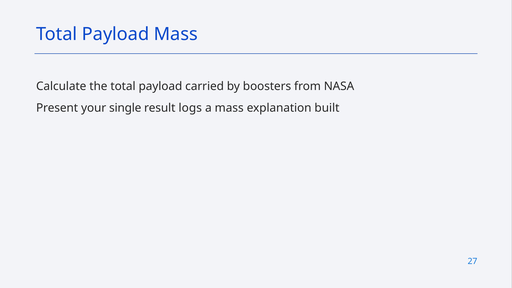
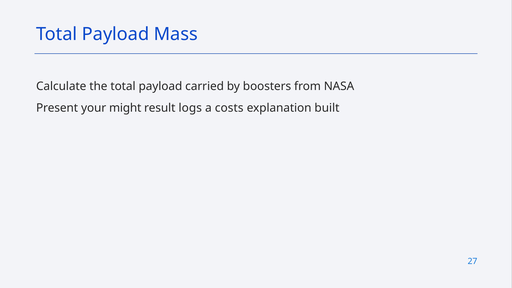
single: single -> might
a mass: mass -> costs
